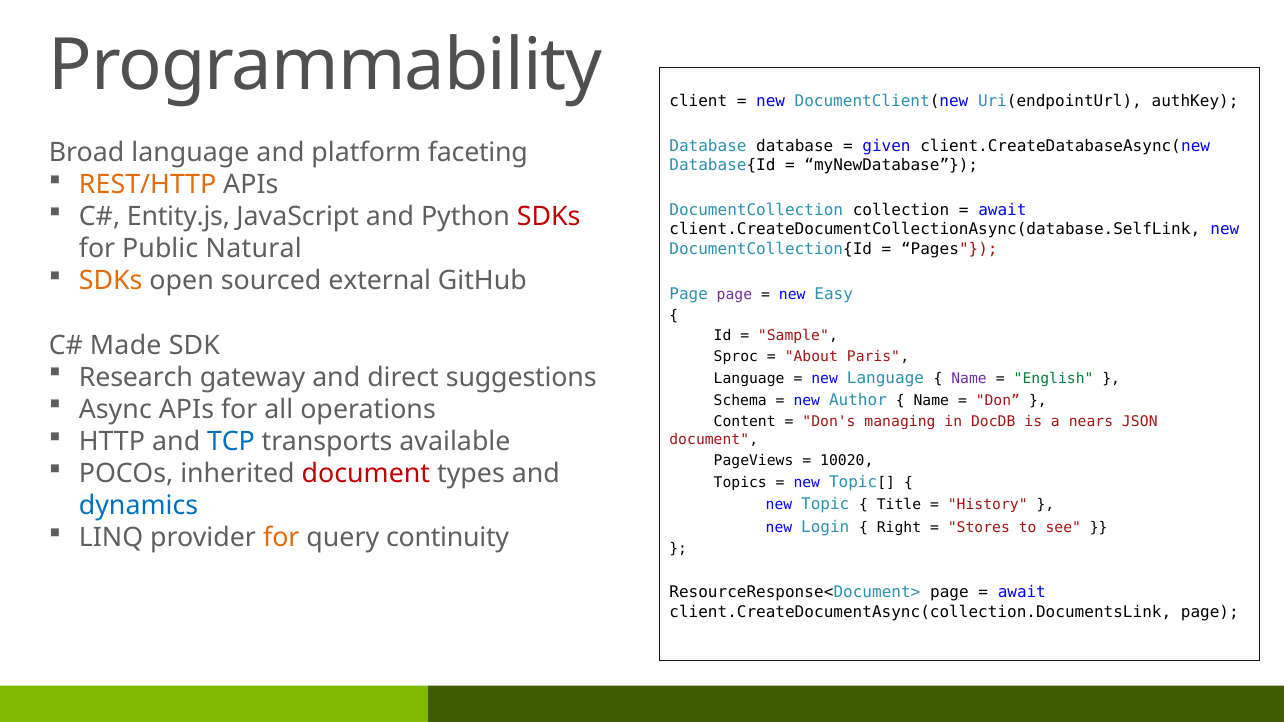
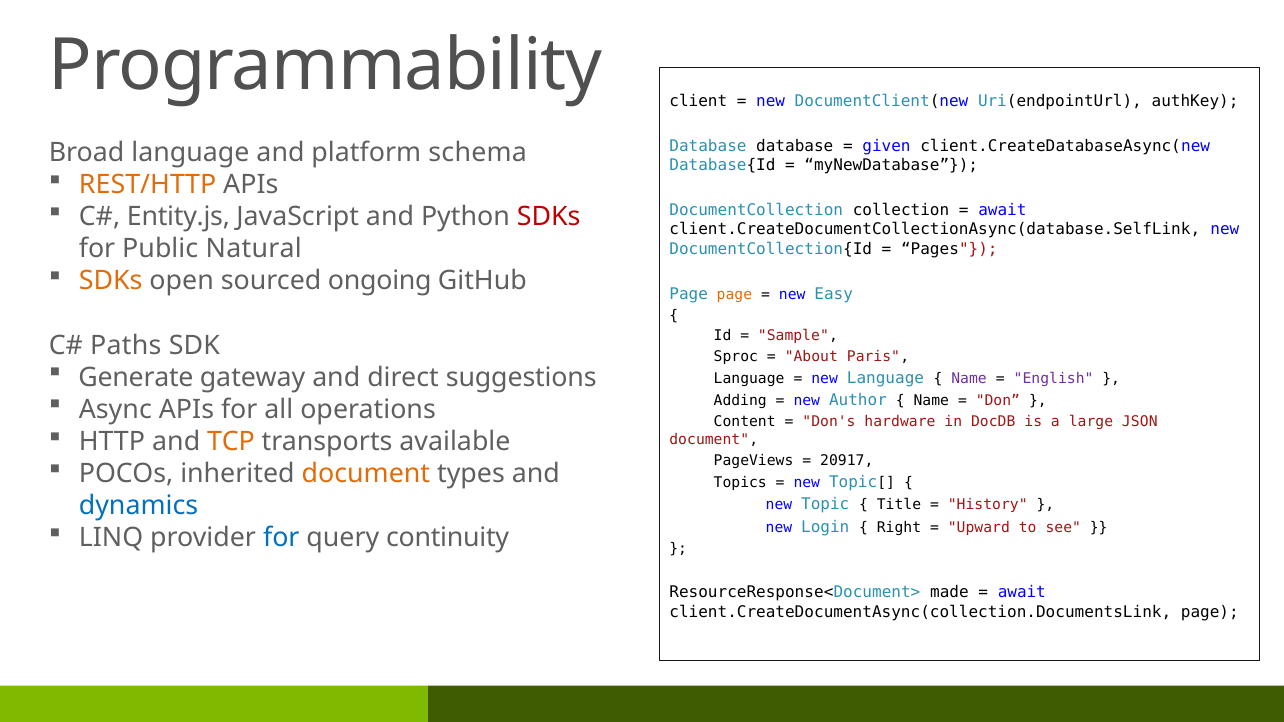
faceting: faceting -> schema
external: external -> ongoing
page at (734, 294) colour: purple -> orange
Made: Made -> Paths
Research: Research -> Generate
English colour: green -> purple
Schema: Schema -> Adding
managing: managing -> hardware
nears: nears -> large
TCP colour: blue -> orange
10020: 10020 -> 20917
document at (366, 474) colour: red -> orange
Stores: Stores -> Upward
for at (281, 538) colour: orange -> blue
ResourceResponse<Document> page: page -> made
